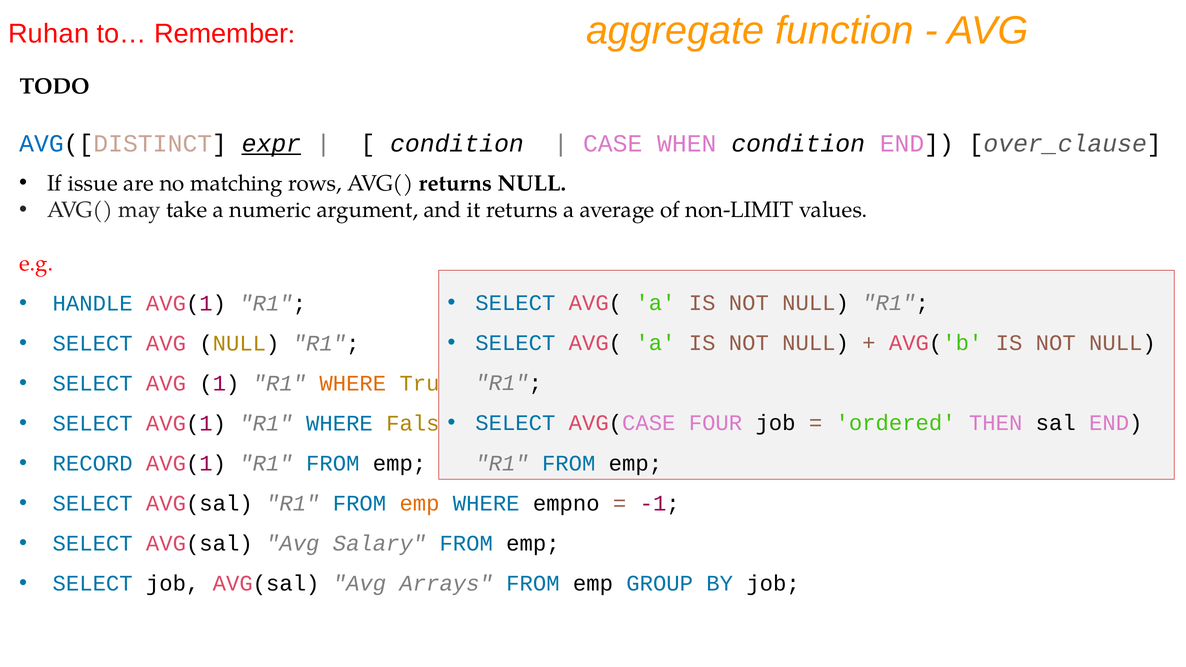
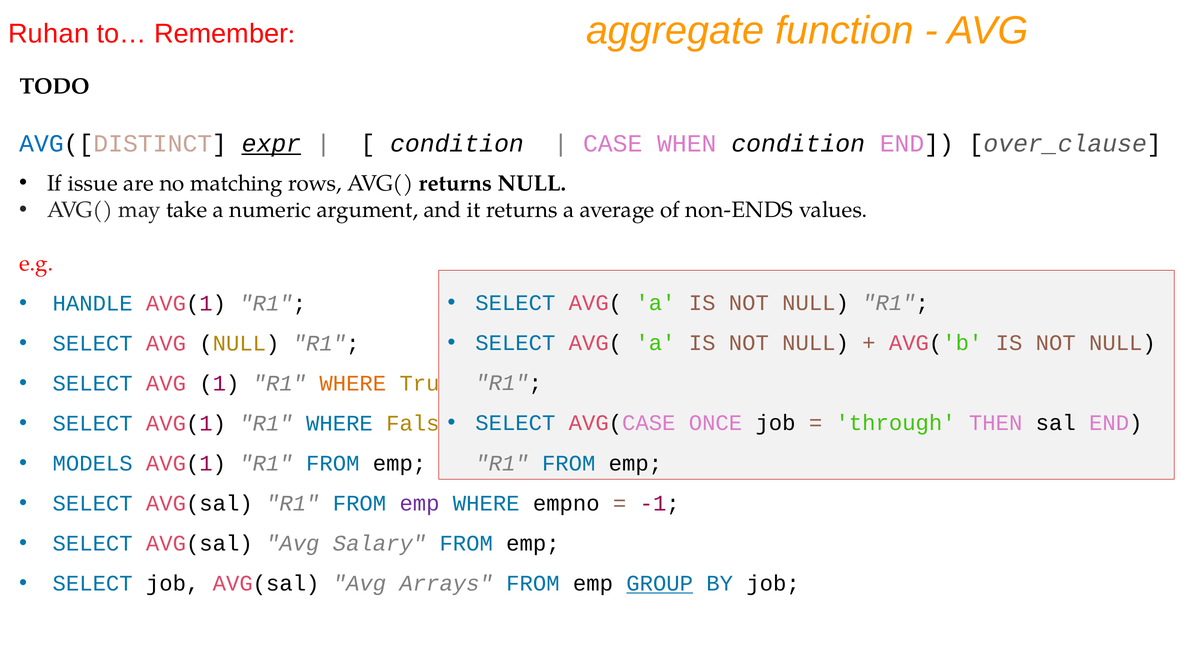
non-LIMIT: non-LIMIT -> non-ENDS
FOUR: FOUR -> ONCE
ordered: ordered -> through
RECORD: RECORD -> MODELS
emp at (420, 504) colour: orange -> purple
GROUP underline: none -> present
